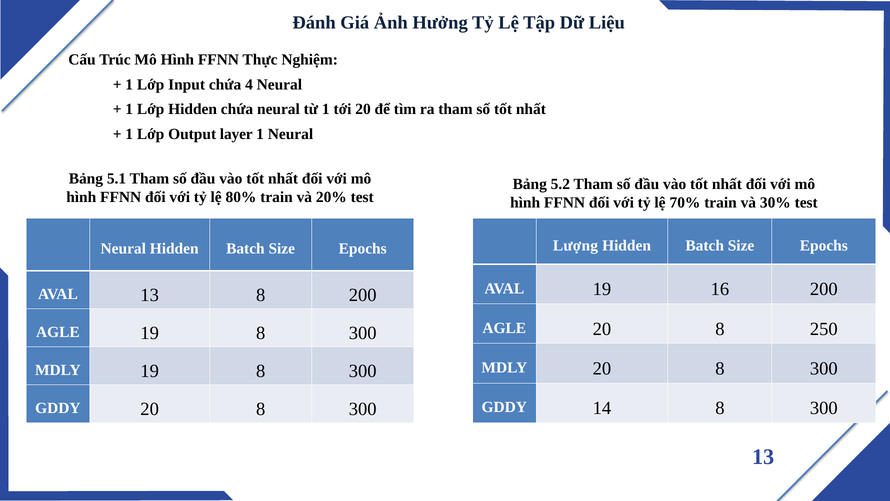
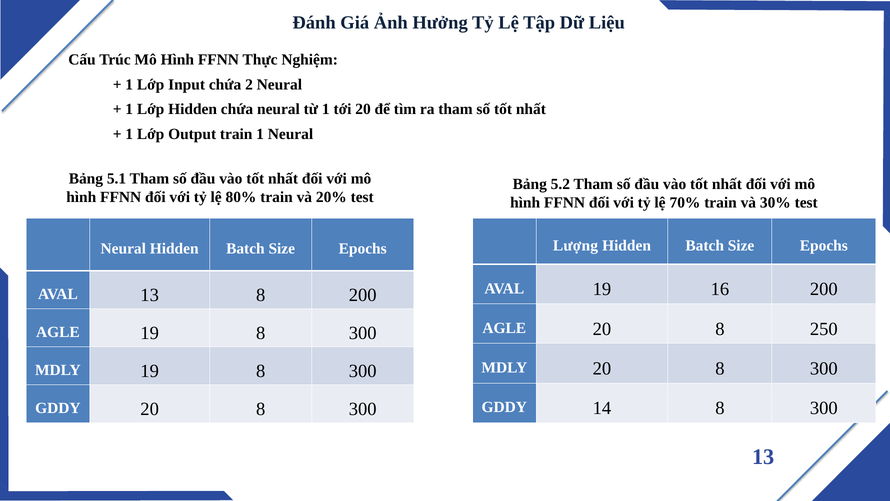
4: 4 -> 2
Output layer: layer -> train
